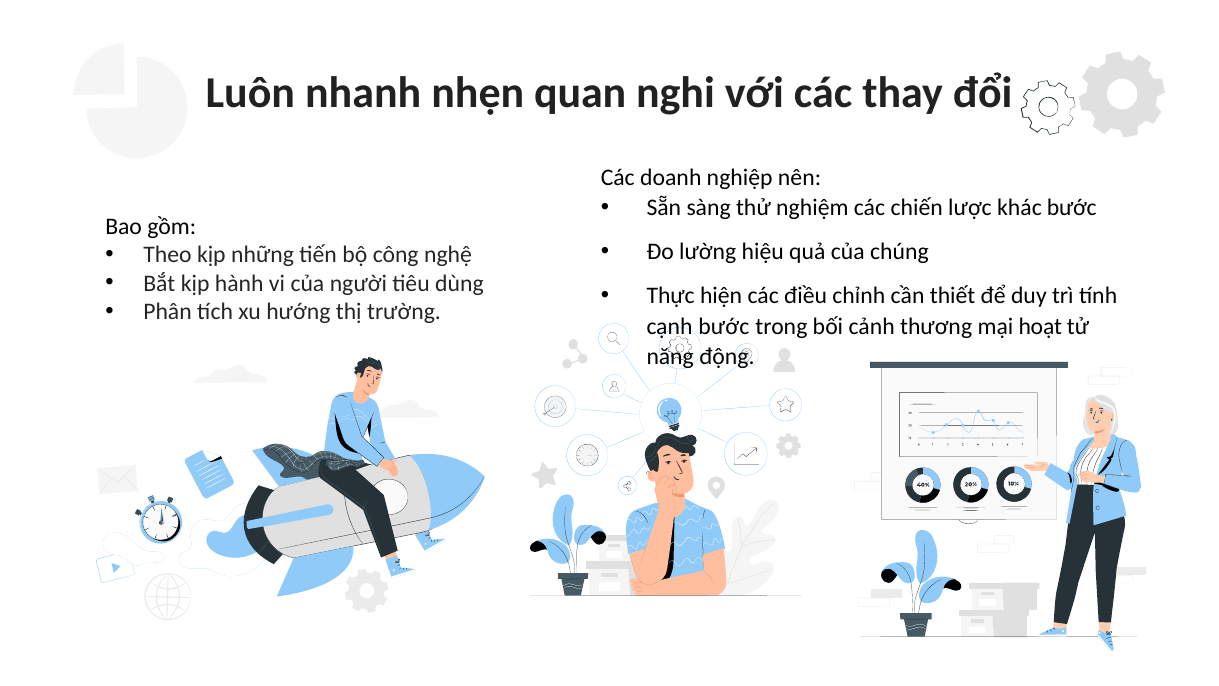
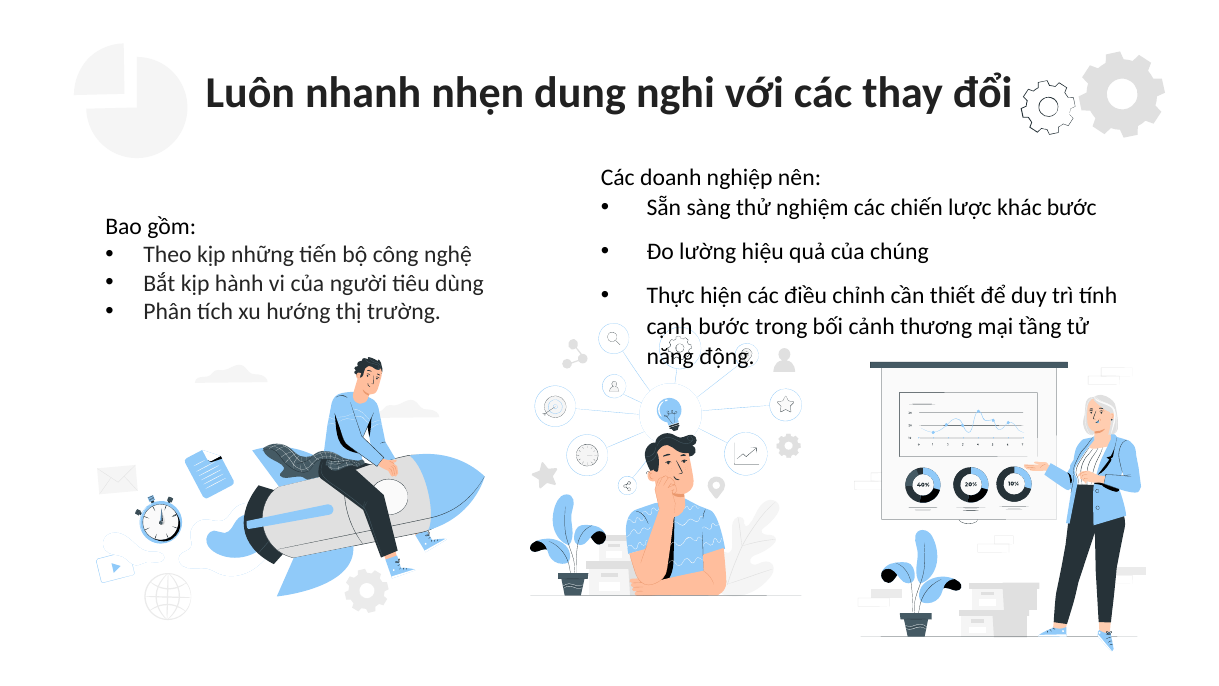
quan: quan -> dung
hoạt: hoạt -> tầng
